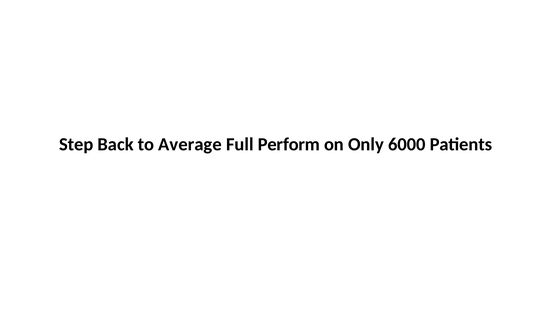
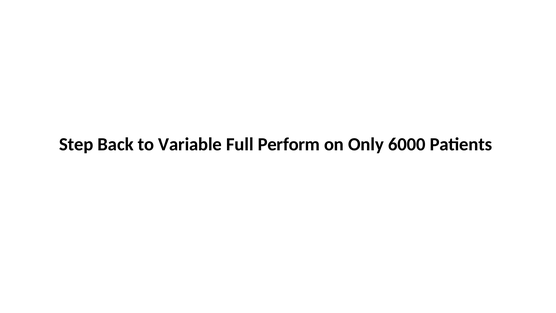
Average: Average -> Variable
